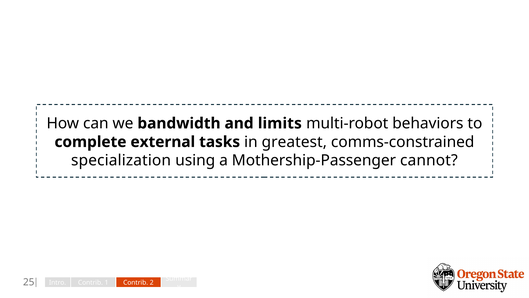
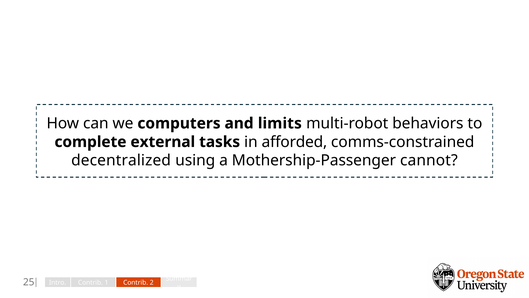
bandwidth: bandwidth -> computers
greatest: greatest -> afforded
specialization: specialization -> decentralized
